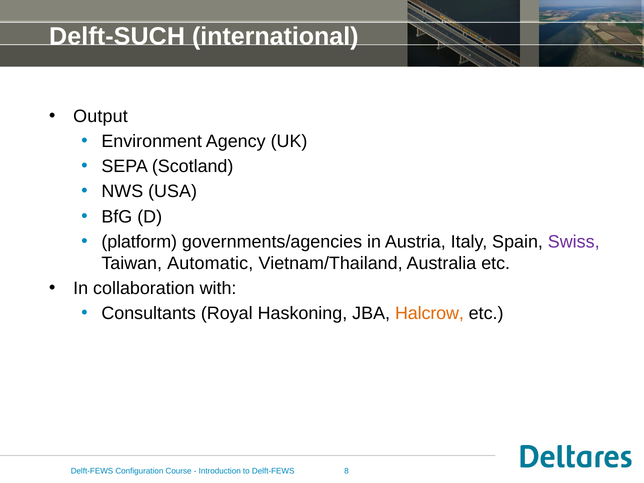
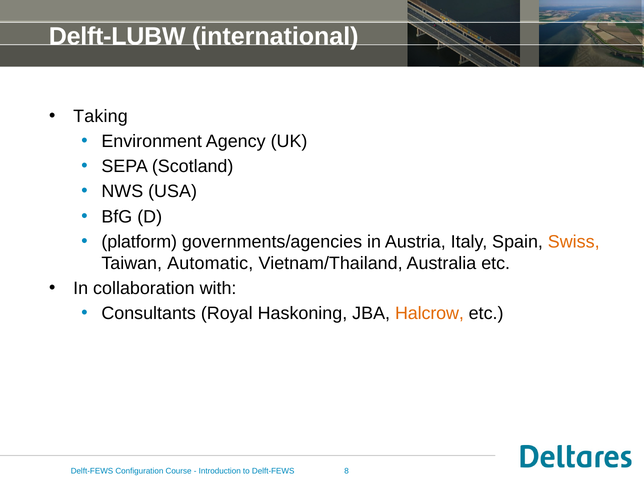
Delft-SUCH: Delft-SUCH -> Delft-LUBW
Output: Output -> Taking
Swiss colour: purple -> orange
